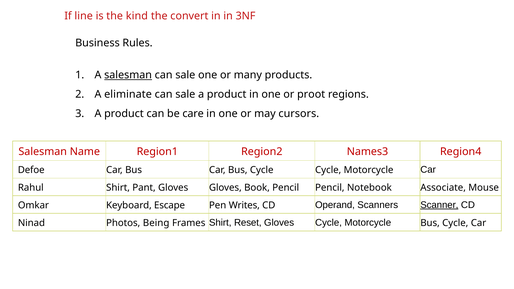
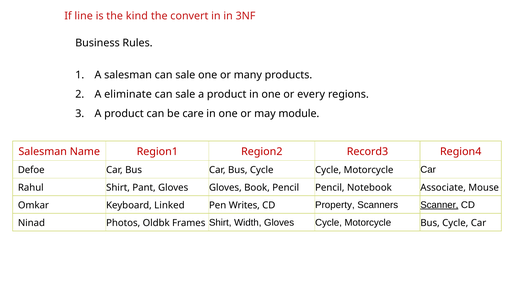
salesman at (128, 75) underline: present -> none
proot: proot -> every
cursors: cursors -> module
Names3: Names3 -> Record3
Escape: Escape -> Linked
Operand: Operand -> Property
Being: Being -> Oldbk
Reset: Reset -> Width
